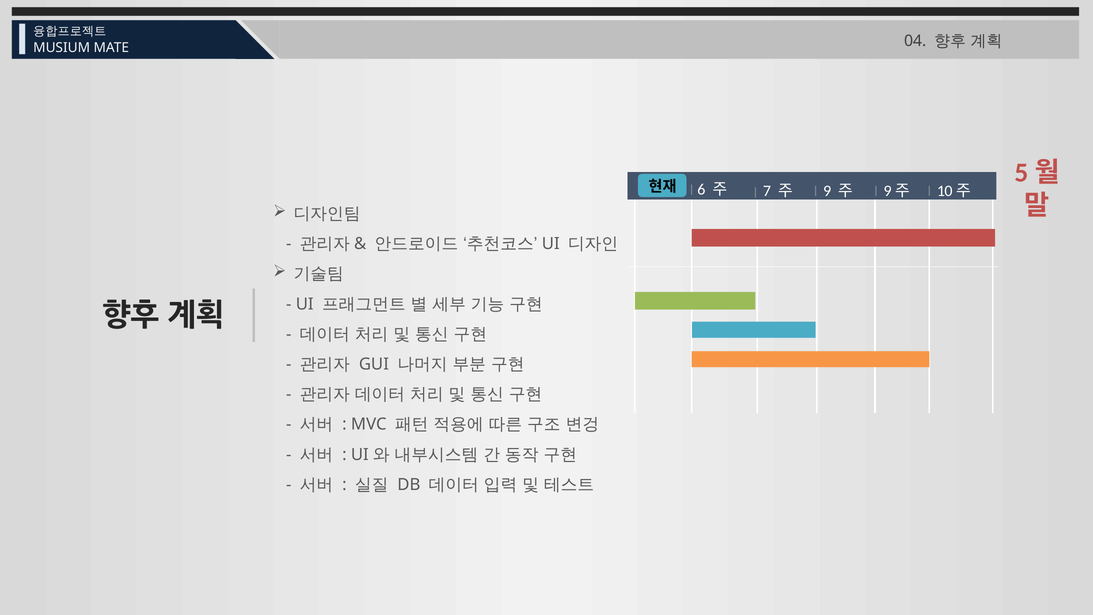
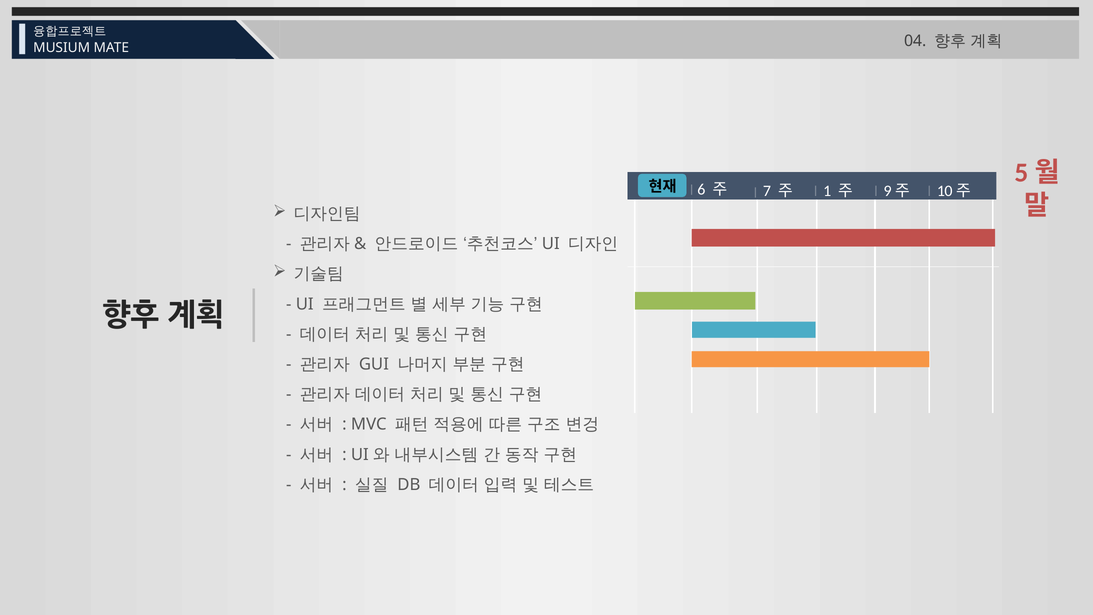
9: 9 -> 1
